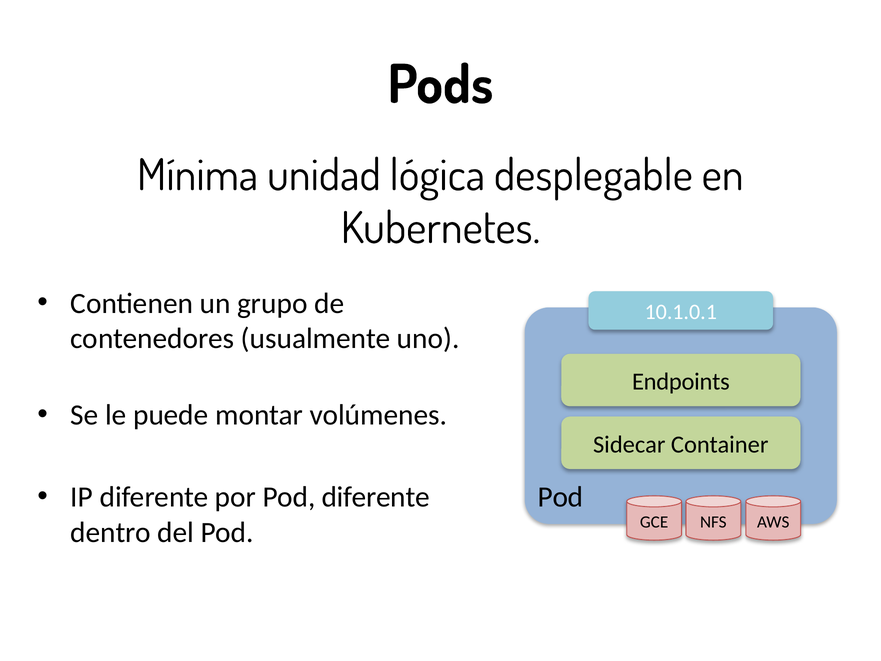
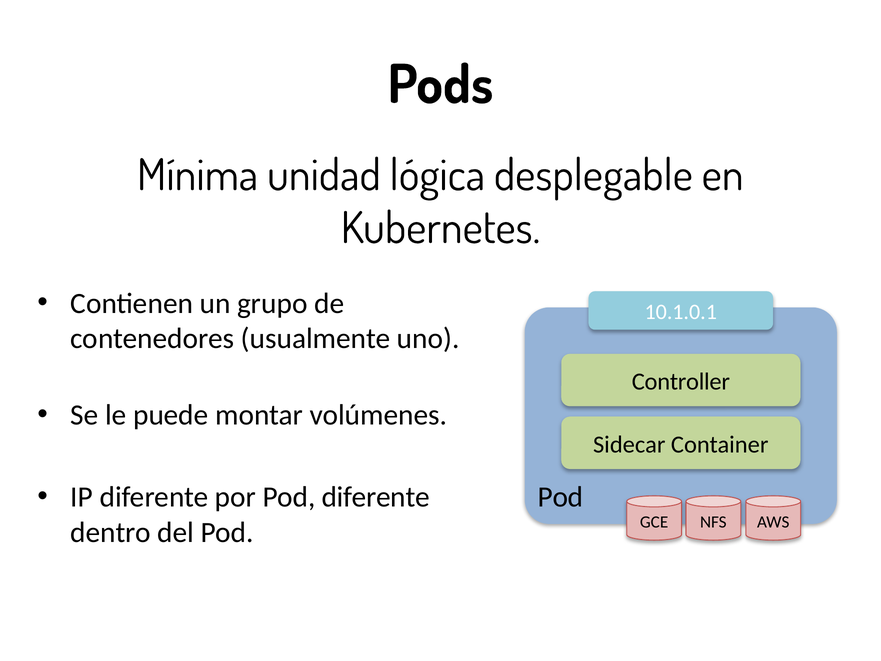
Endpoints: Endpoints -> Controller
